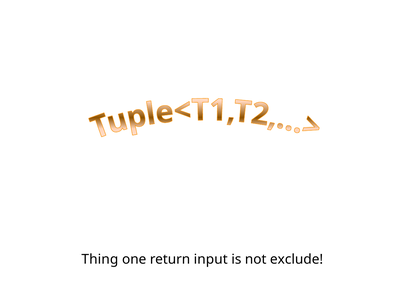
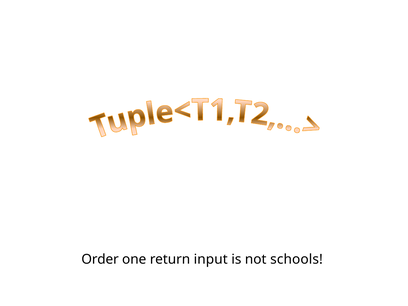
Thing: Thing -> Order
exclude: exclude -> schools
